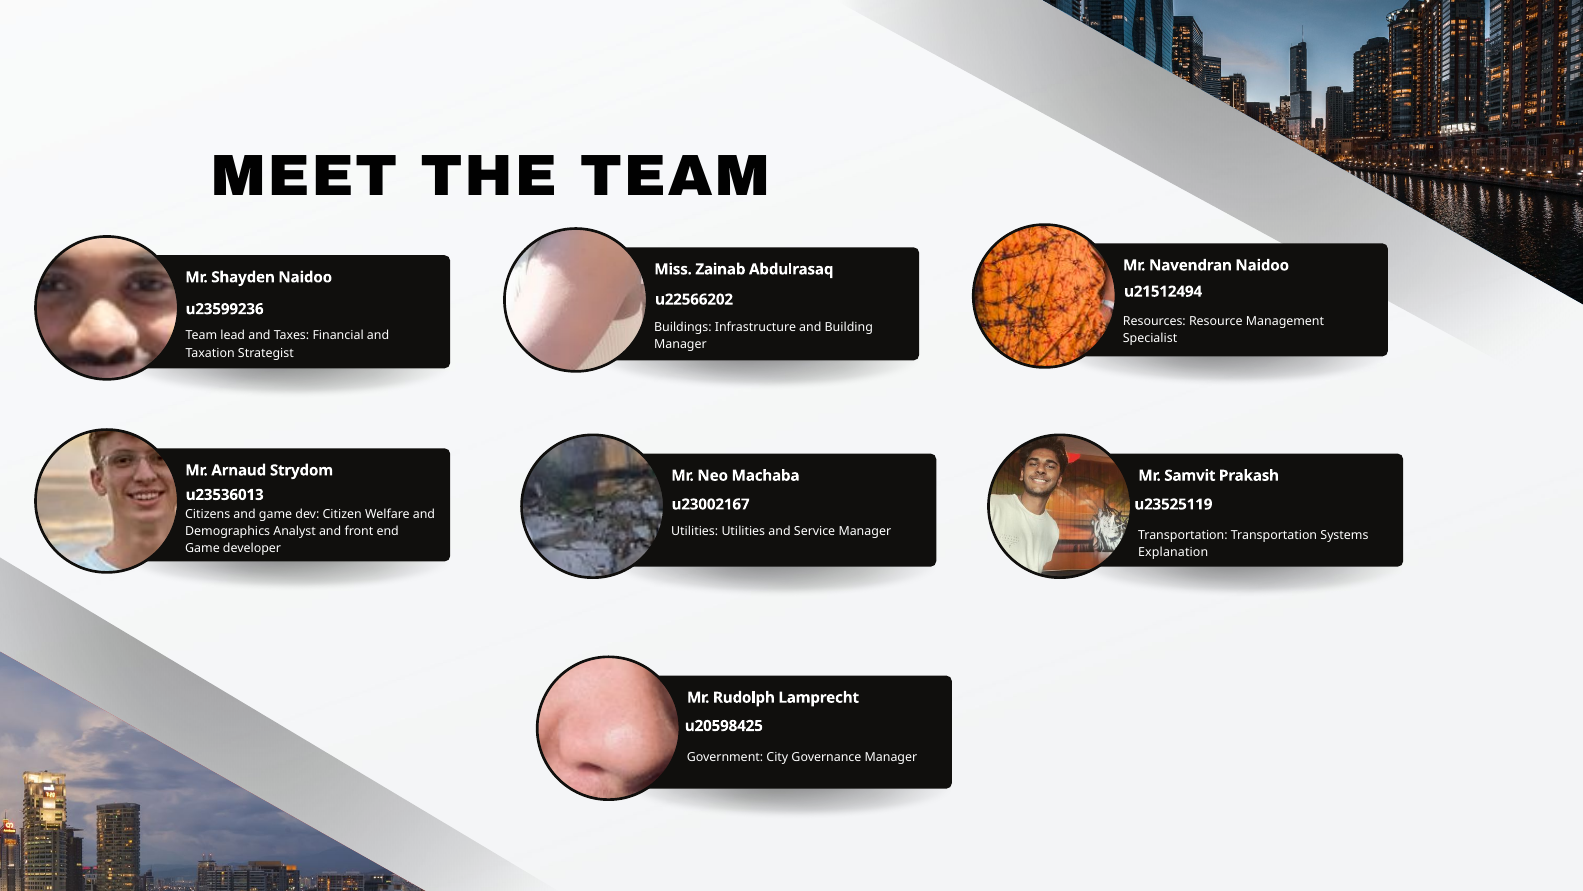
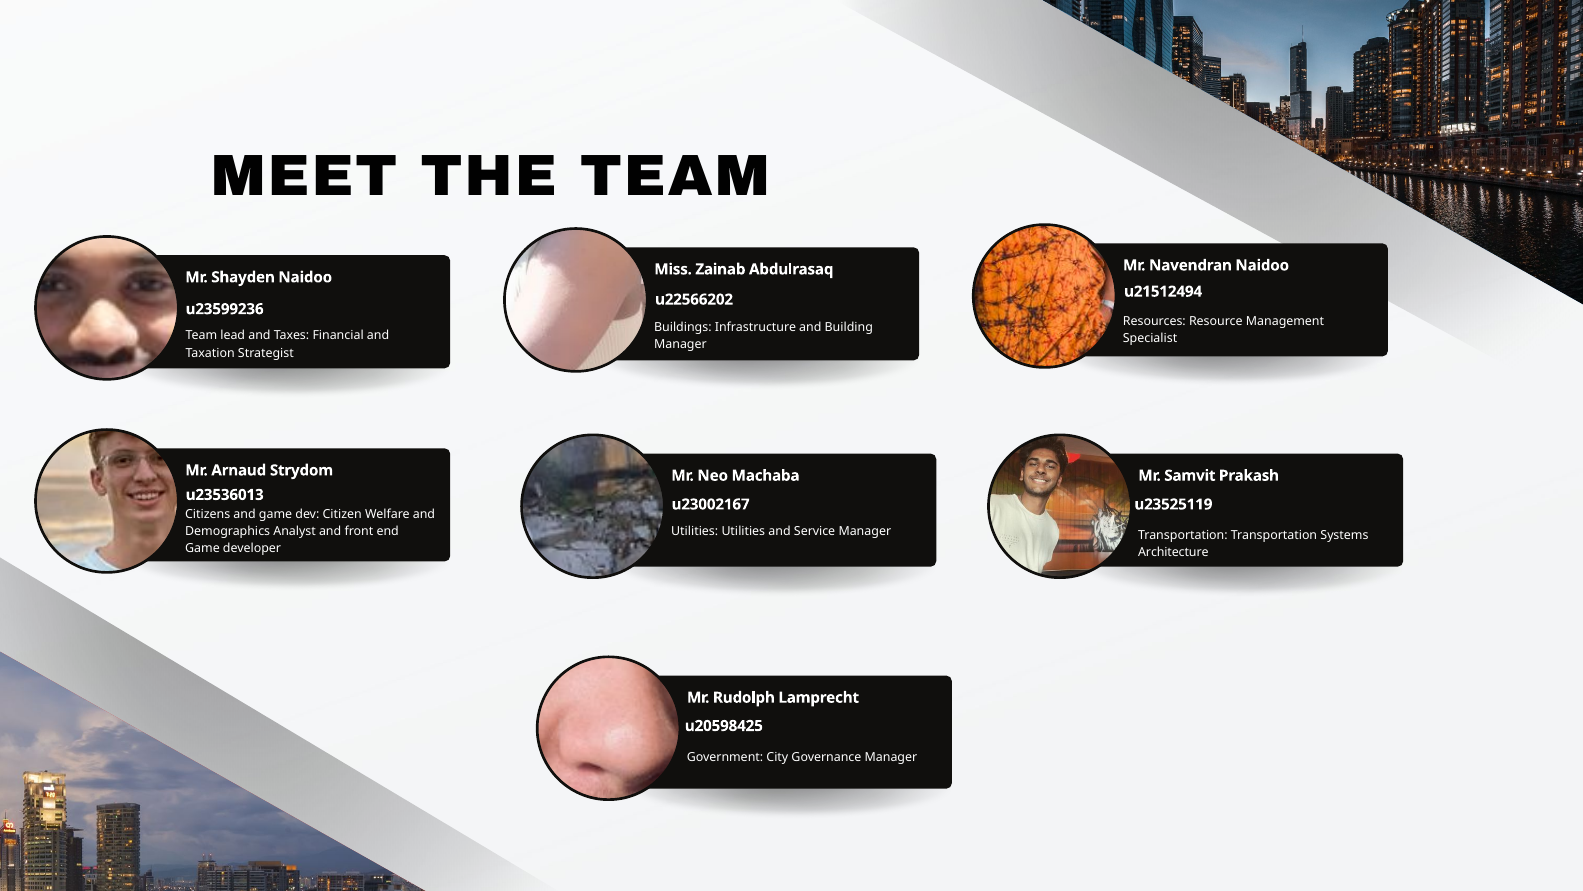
Explanation: Explanation -> Architecture
